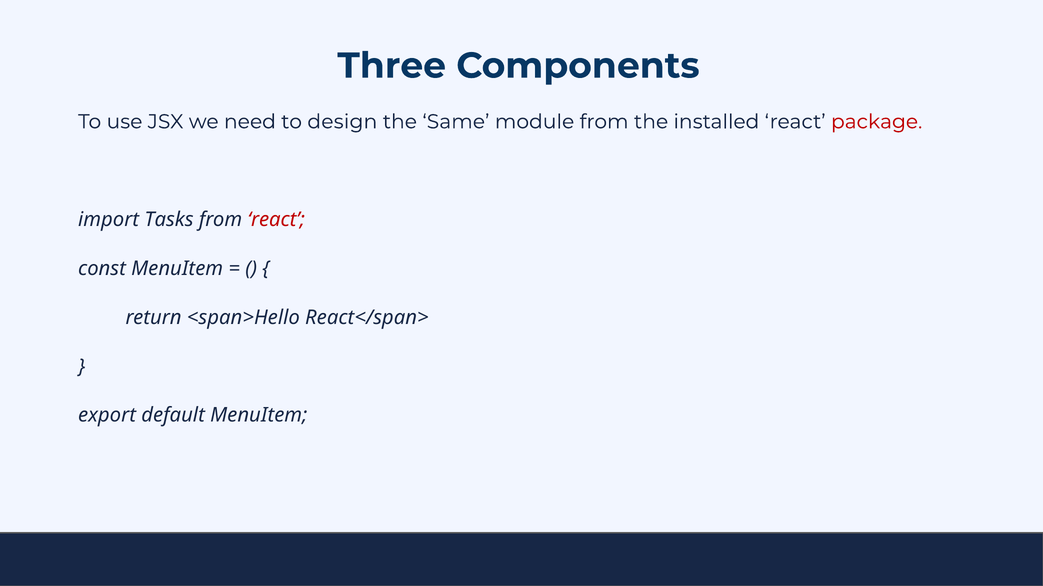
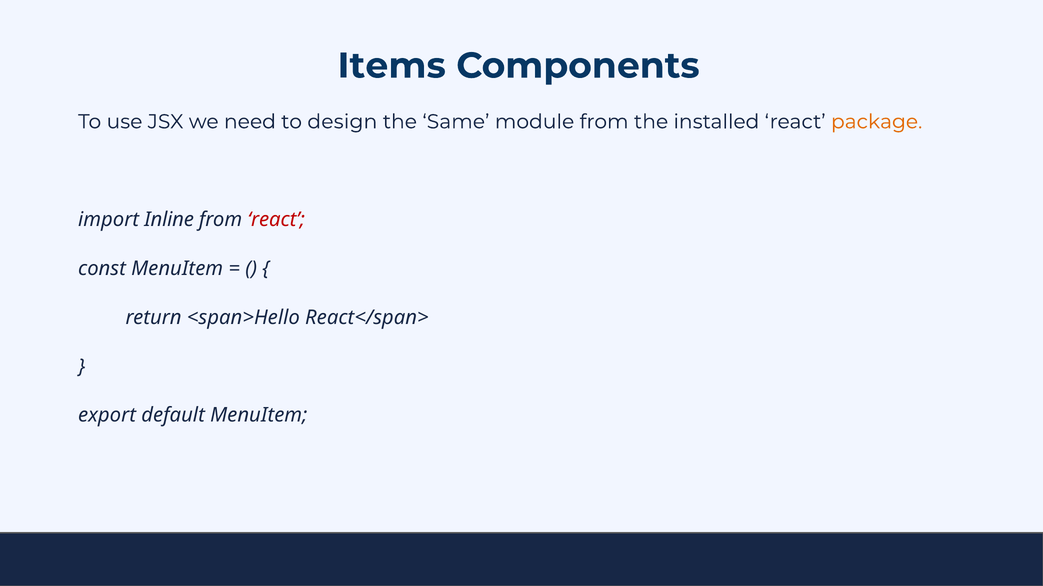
Three: Three -> Items
package colour: red -> orange
Tasks: Tasks -> Inline
